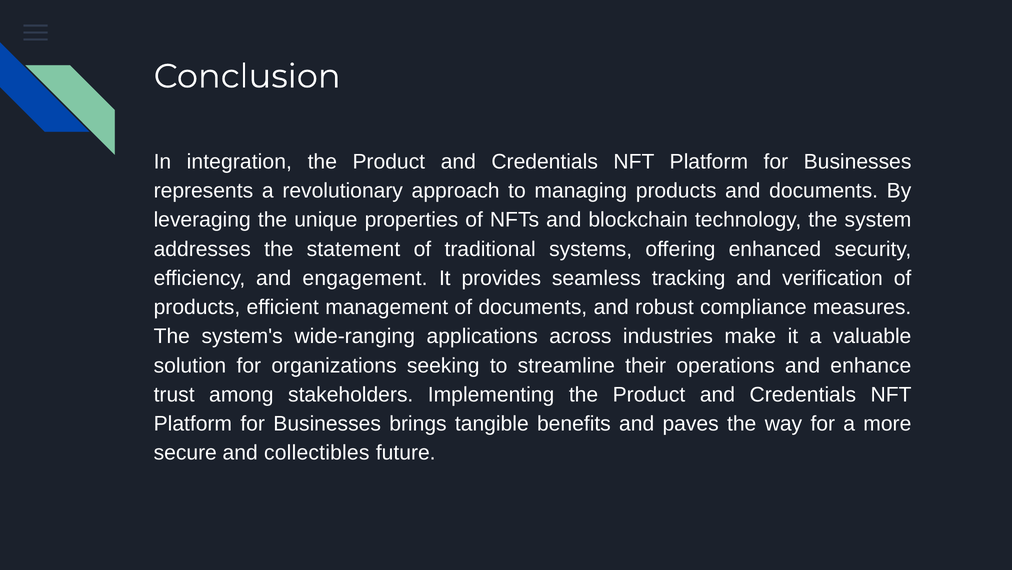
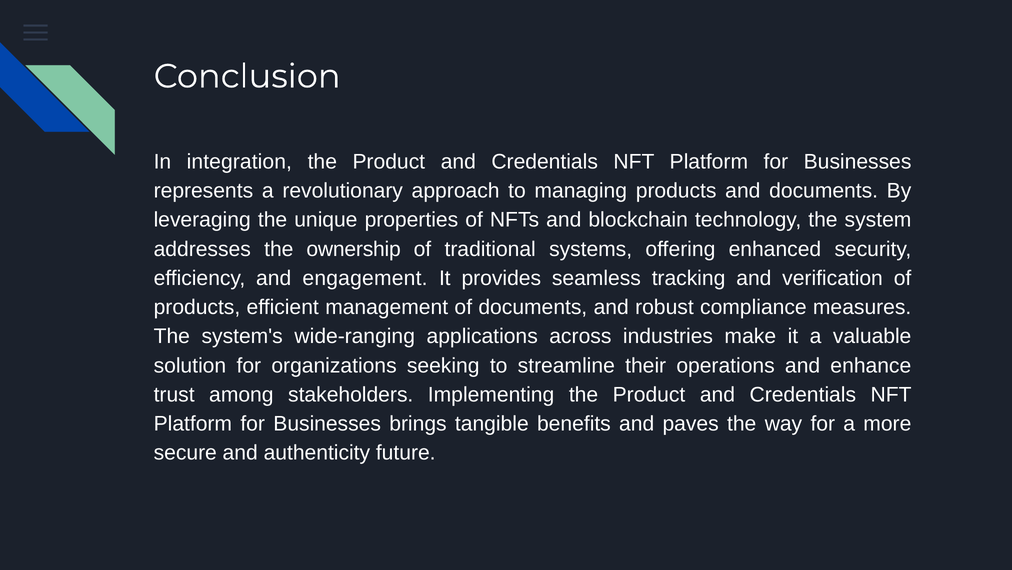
statement: statement -> ownership
collectibles: collectibles -> authenticity
